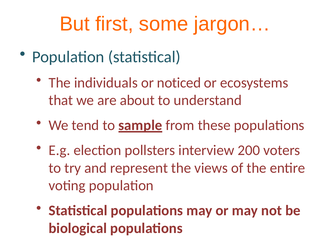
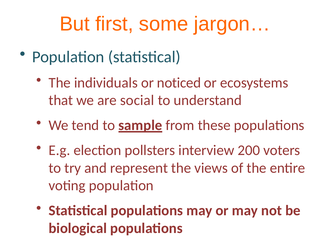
about: about -> social
